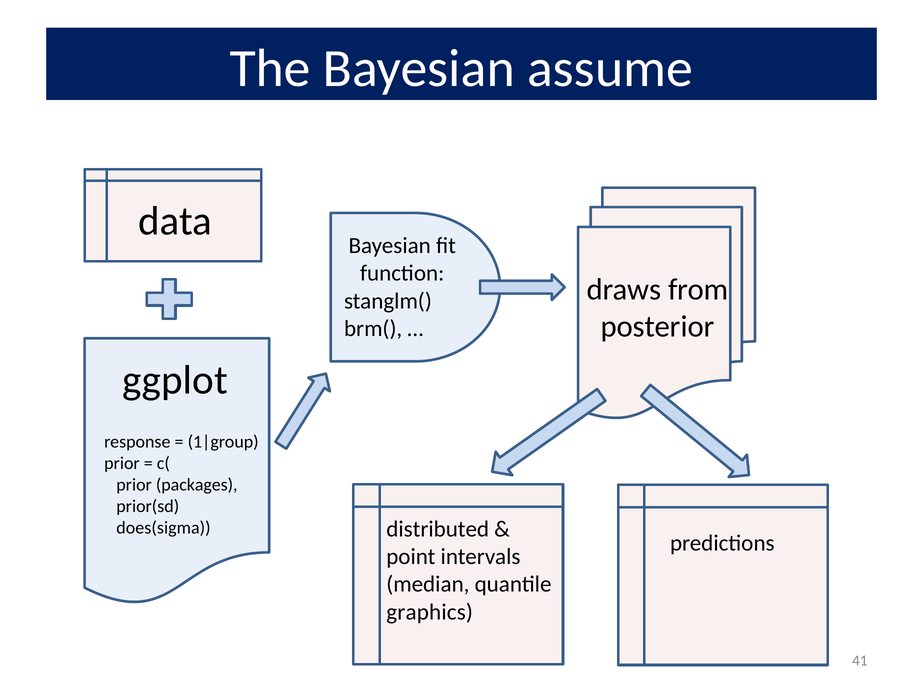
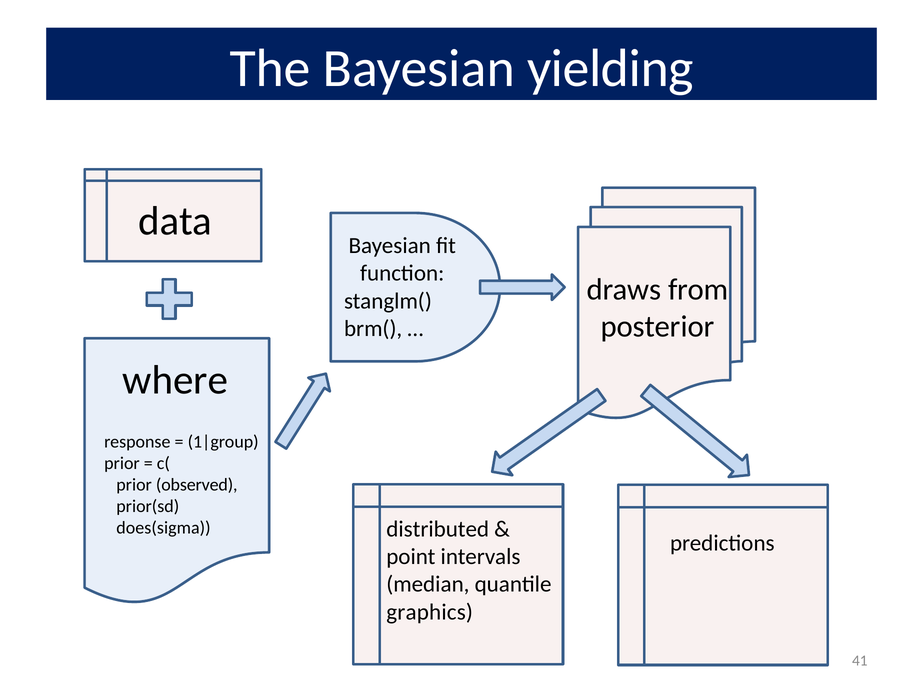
assume: assume -> yielding
ggplot: ggplot -> where
packages: packages -> observed
